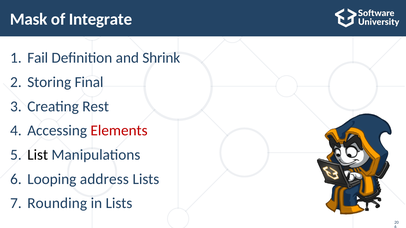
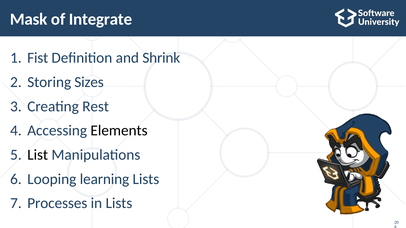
Fail: Fail -> Fist
Final: Final -> Sizes
Elements colour: red -> black
address: address -> learning
Rounding: Rounding -> Processes
